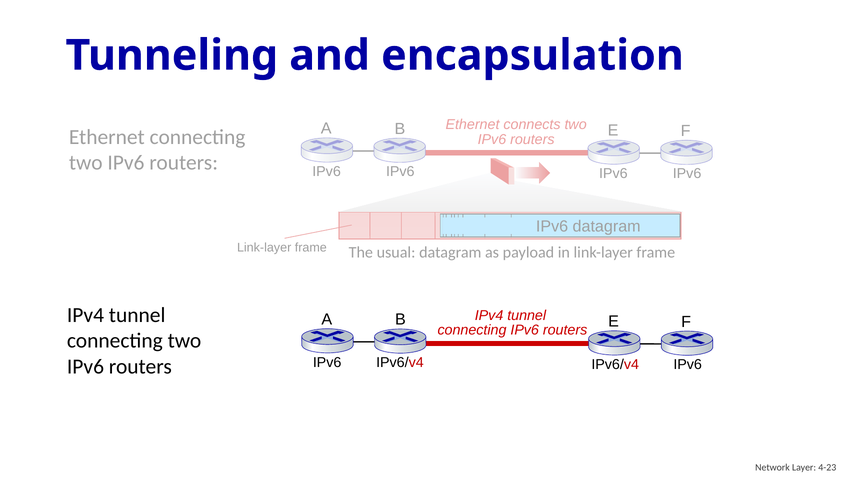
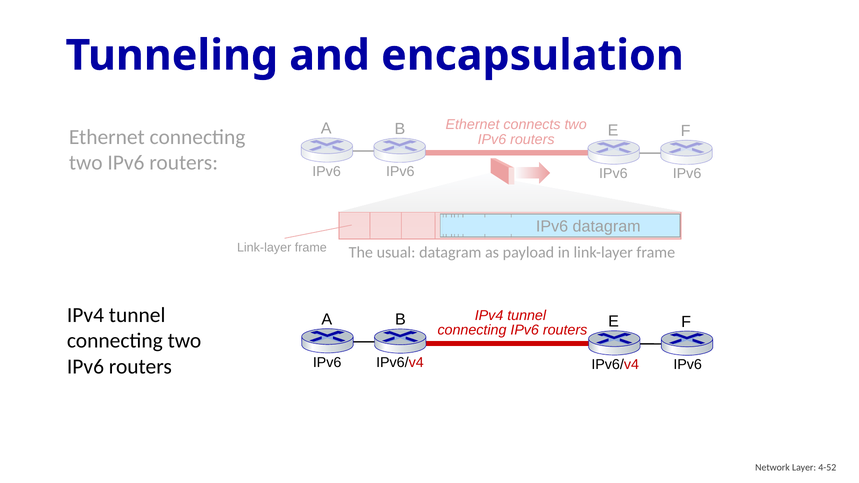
4-23: 4-23 -> 4-52
